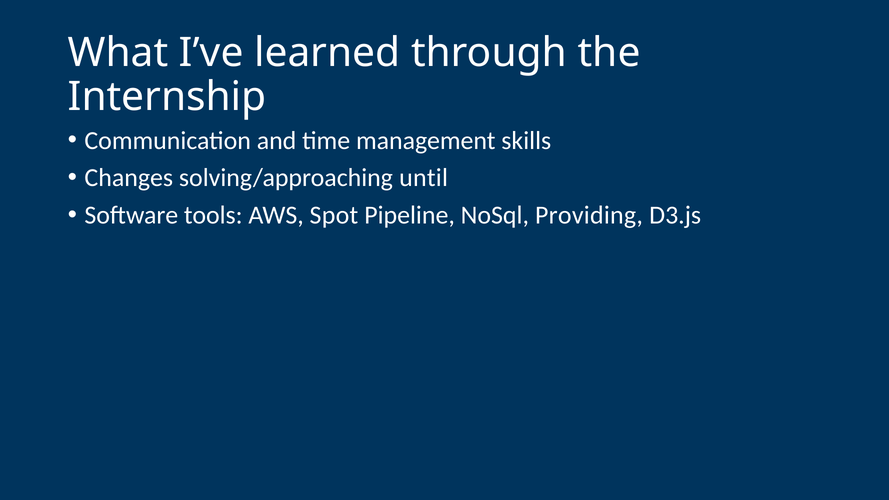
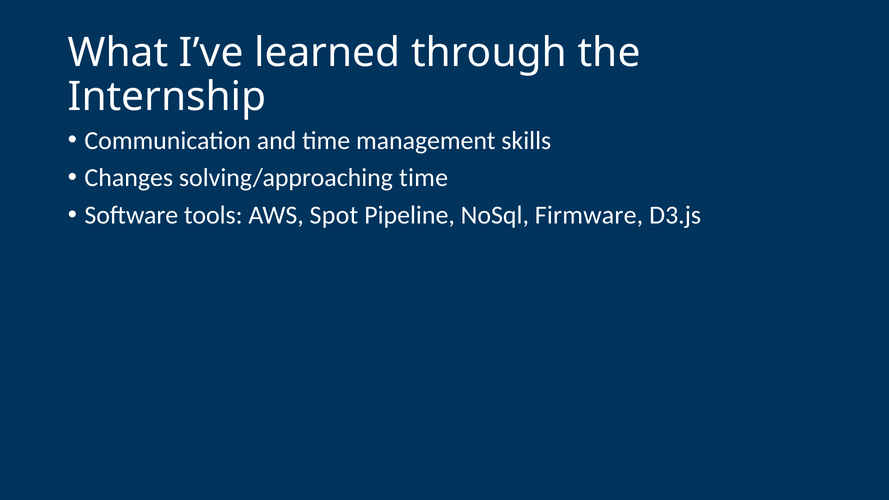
solving/approaching until: until -> time
Providing: Providing -> Firmware
